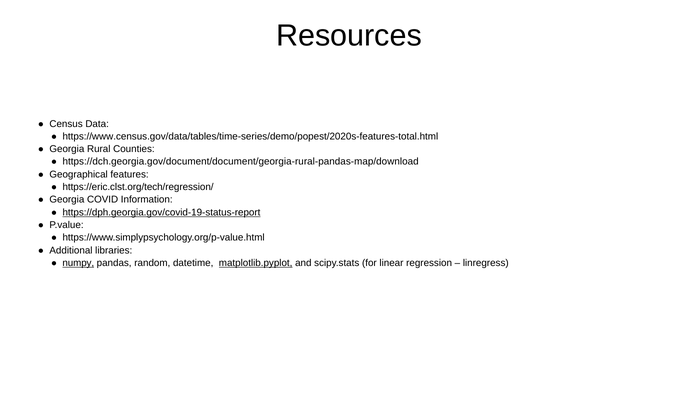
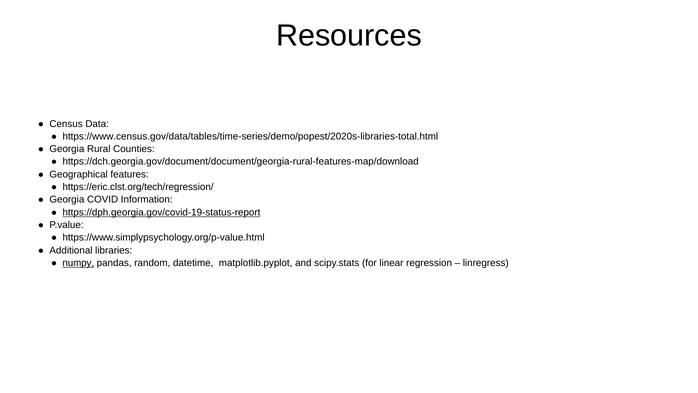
https://www.census.gov/data/tables/time-series/demo/popest/2020s-features-total.html: https://www.census.gov/data/tables/time-series/demo/popest/2020s-features-total.html -> https://www.census.gov/data/tables/time-series/demo/popest/2020s-libraries-total.html
https://dch.georgia.gov/document/document/georgia-rural-pandas-map/download: https://dch.georgia.gov/document/document/georgia-rural-pandas-map/download -> https://dch.georgia.gov/document/document/georgia-rural-features-map/download
matplotlib.pyplot underline: present -> none
